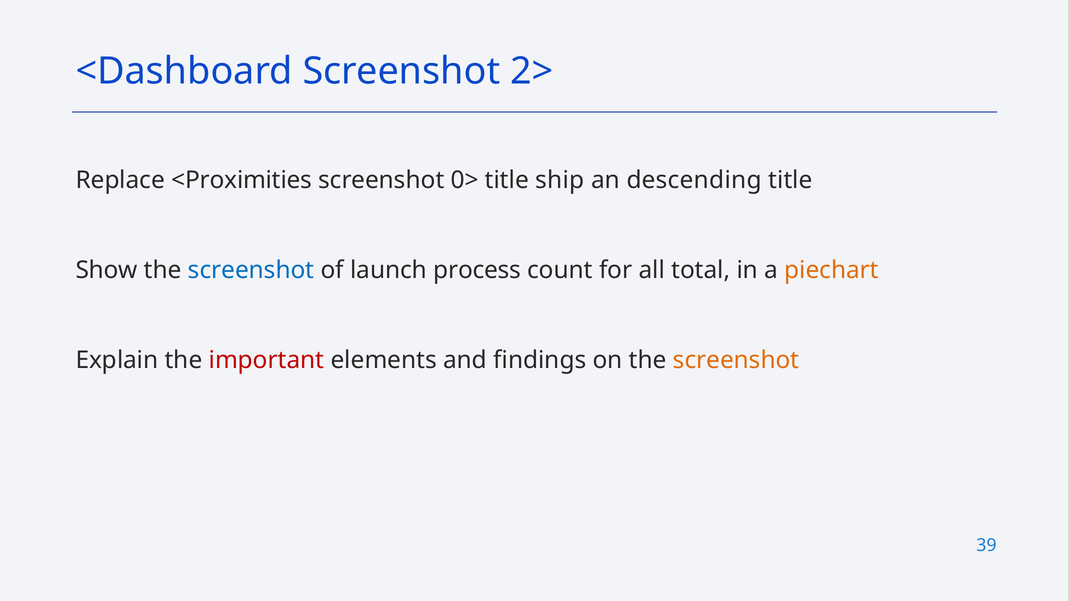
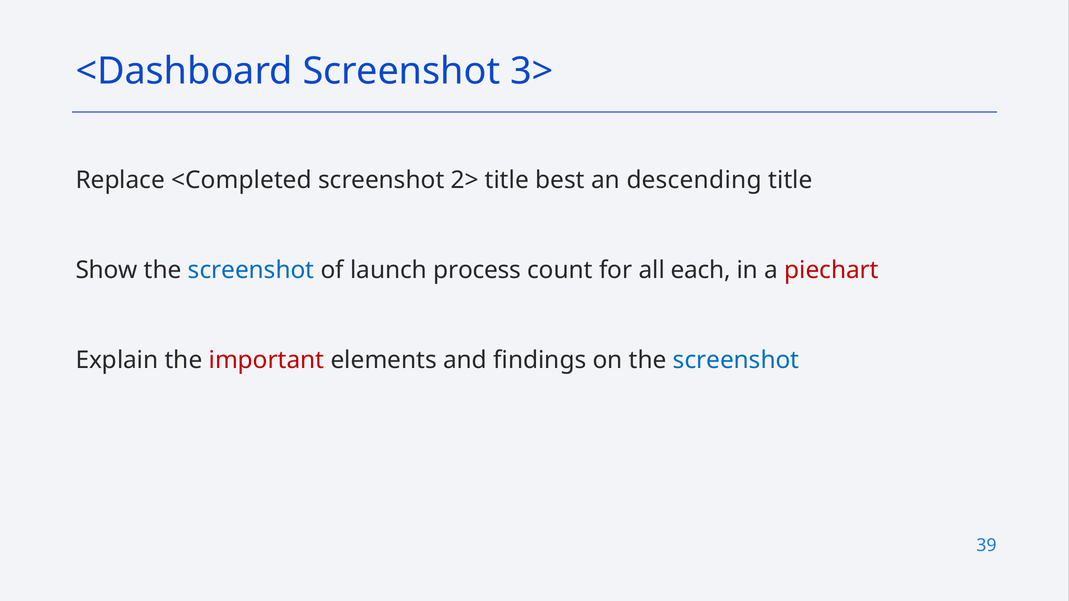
2>: 2> -> 3>
<Proximities: <Proximities -> <Completed
0>: 0> -> 2>
ship: ship -> best
total: total -> each
piechart colour: orange -> red
screenshot at (736, 360) colour: orange -> blue
